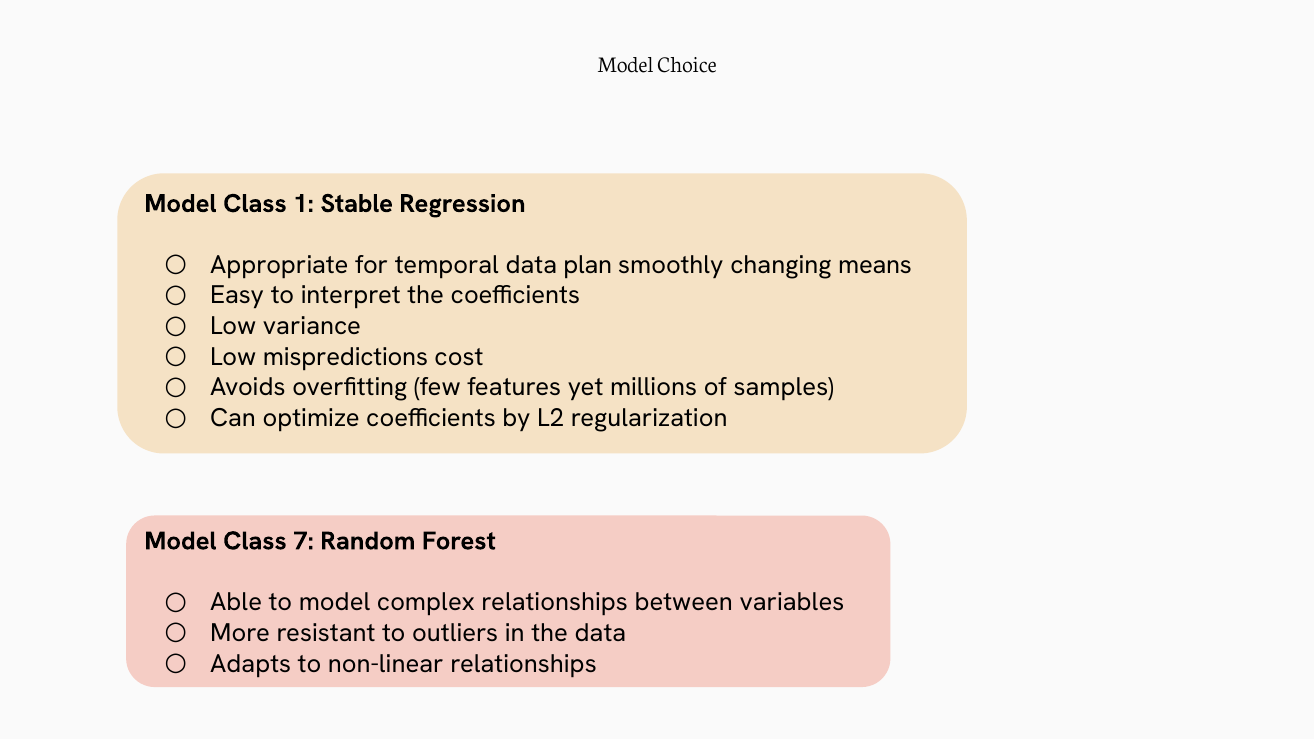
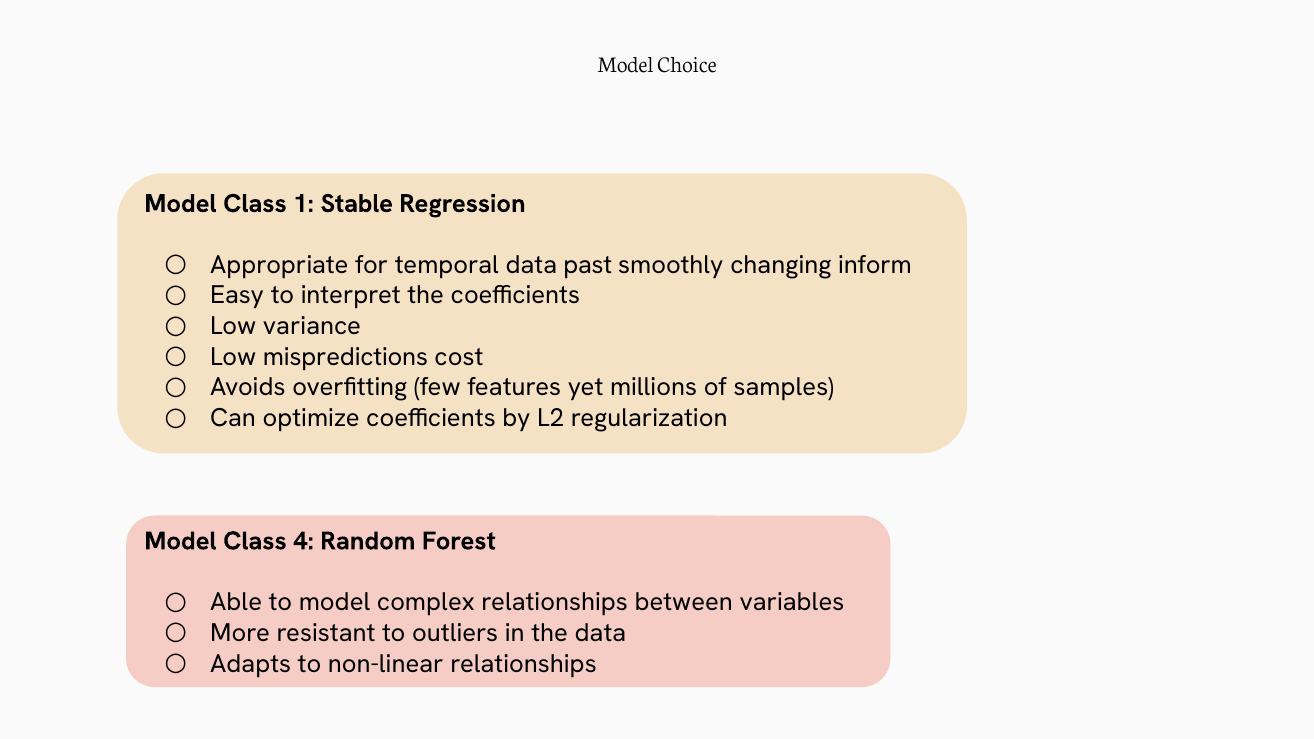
plan: plan -> past
means: means -> inform
7: 7 -> 4
